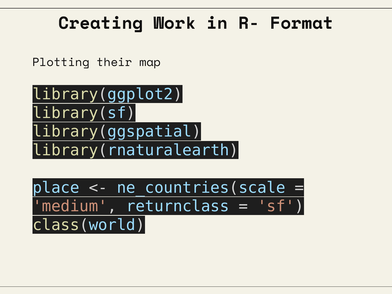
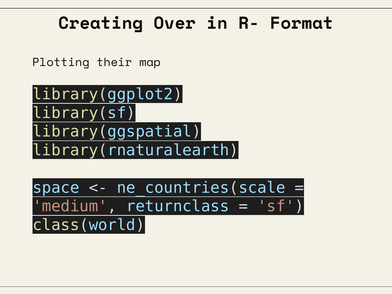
Work: Work -> Over
place: place -> space
